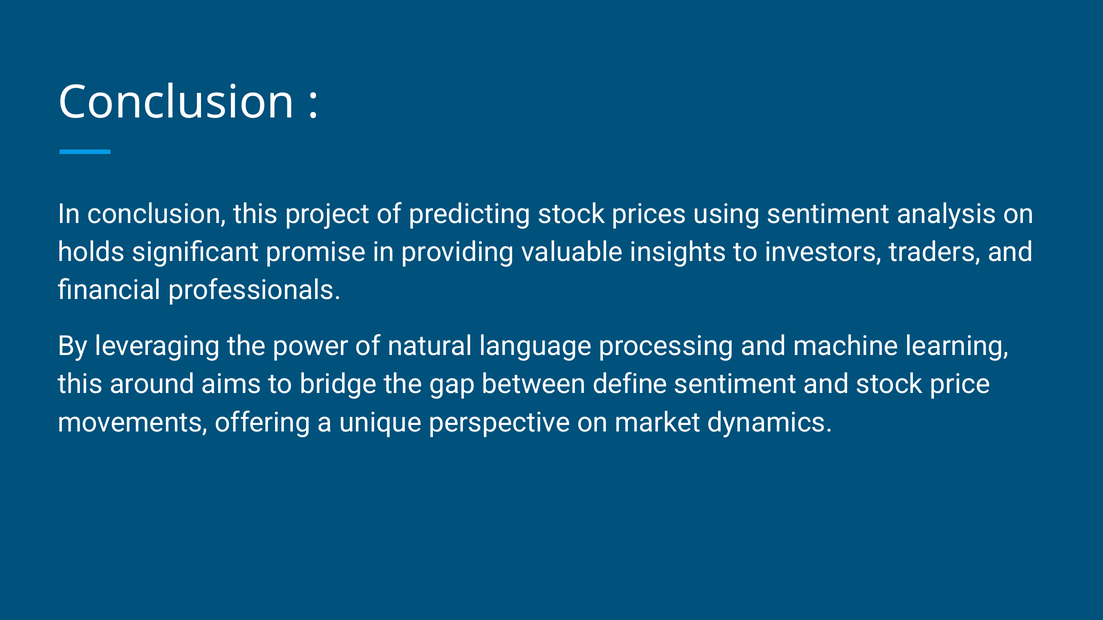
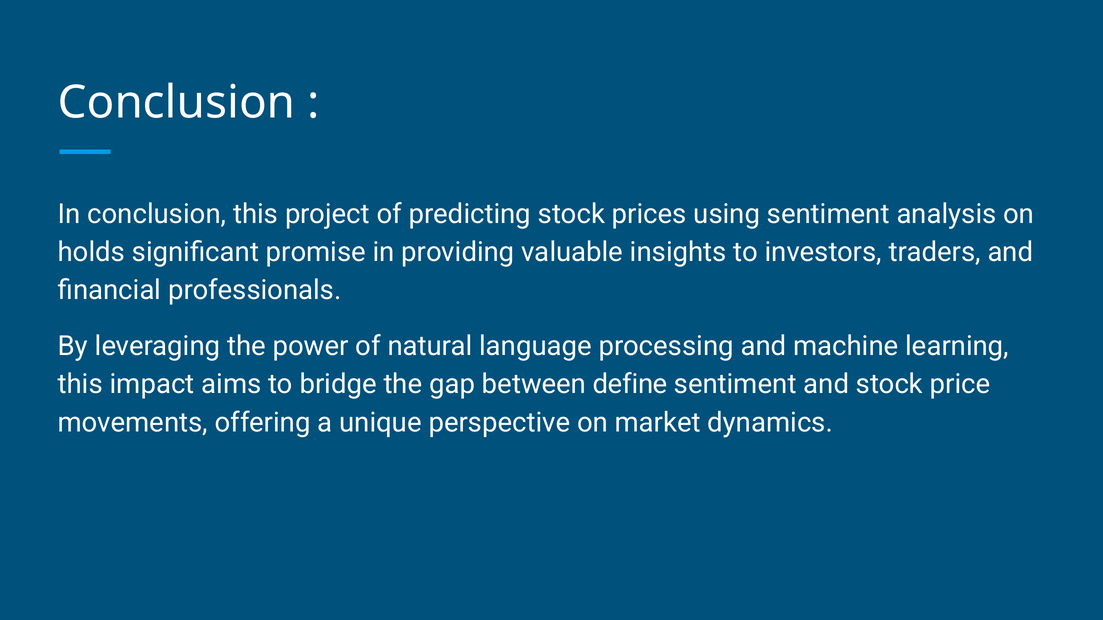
around: around -> impact
